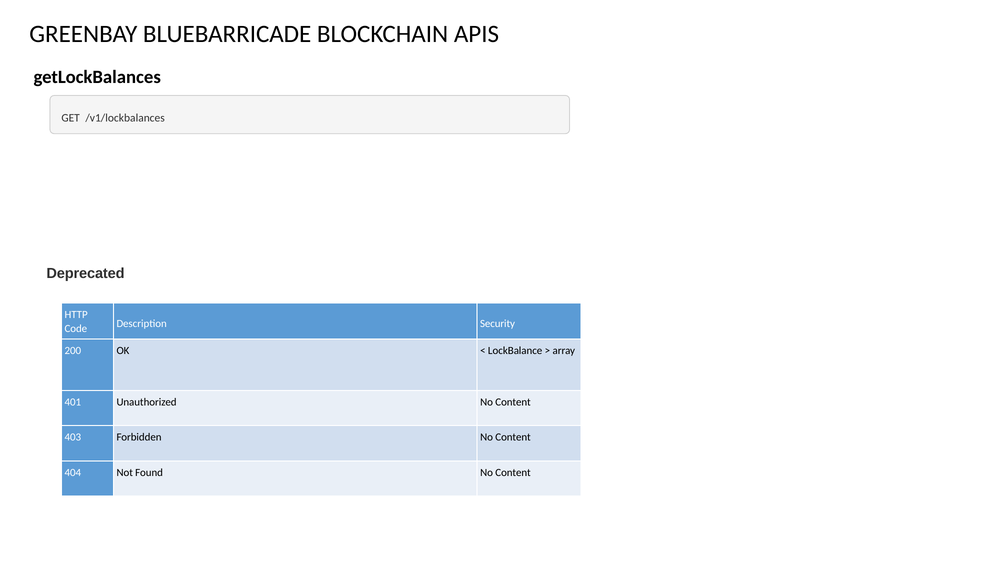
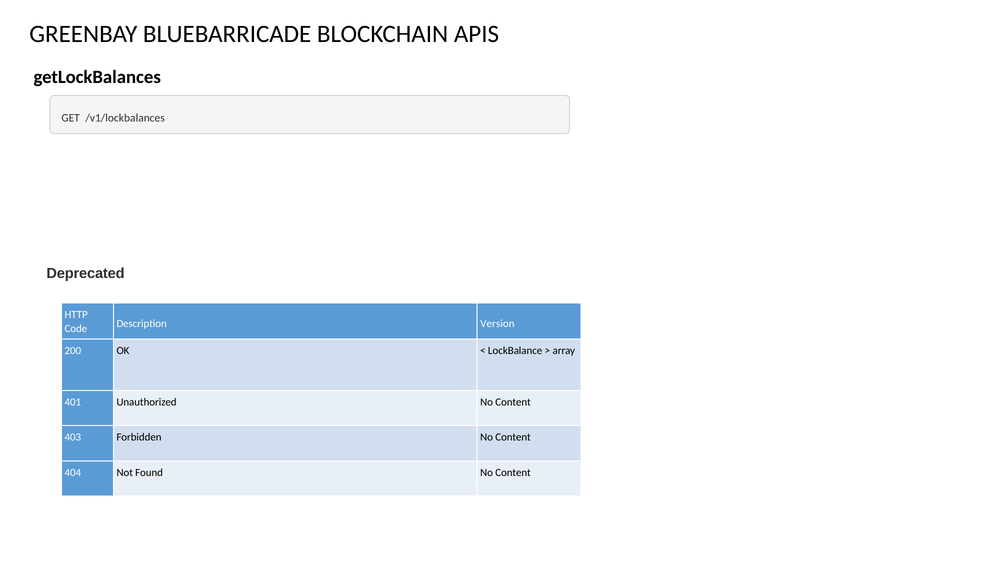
Security: Security -> Version
